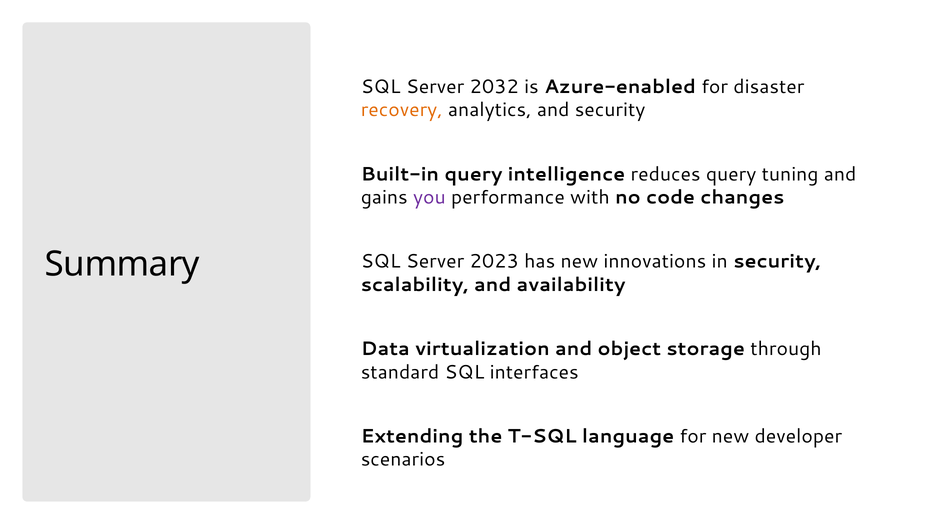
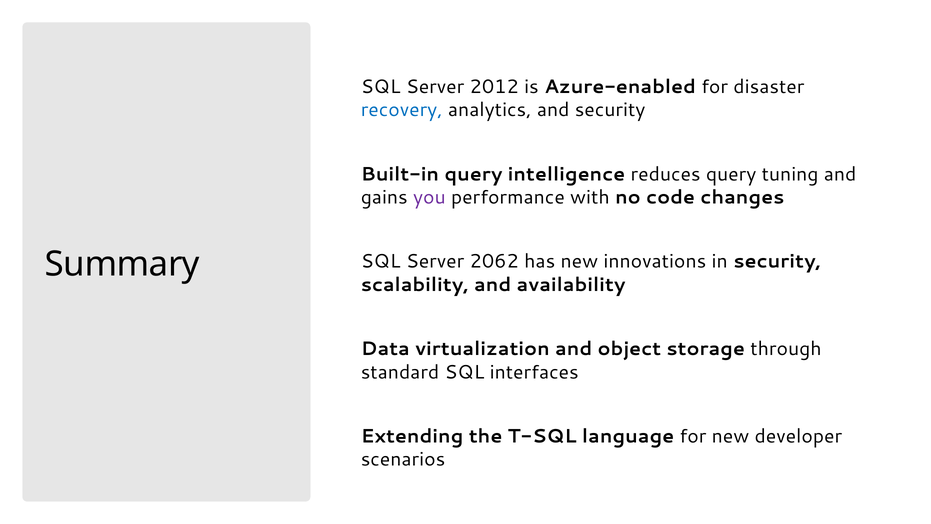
2032: 2032 -> 2012
recovery colour: orange -> blue
2023: 2023 -> 2062
